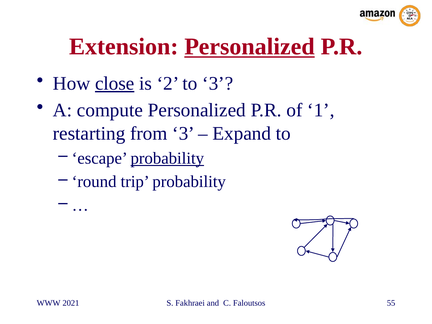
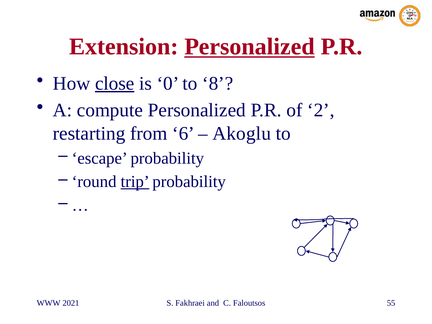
2: 2 -> 0
to 3: 3 -> 8
1: 1 -> 2
from 3: 3 -> 6
Expand: Expand -> Akoglu
probability at (167, 158) underline: present -> none
trip underline: none -> present
